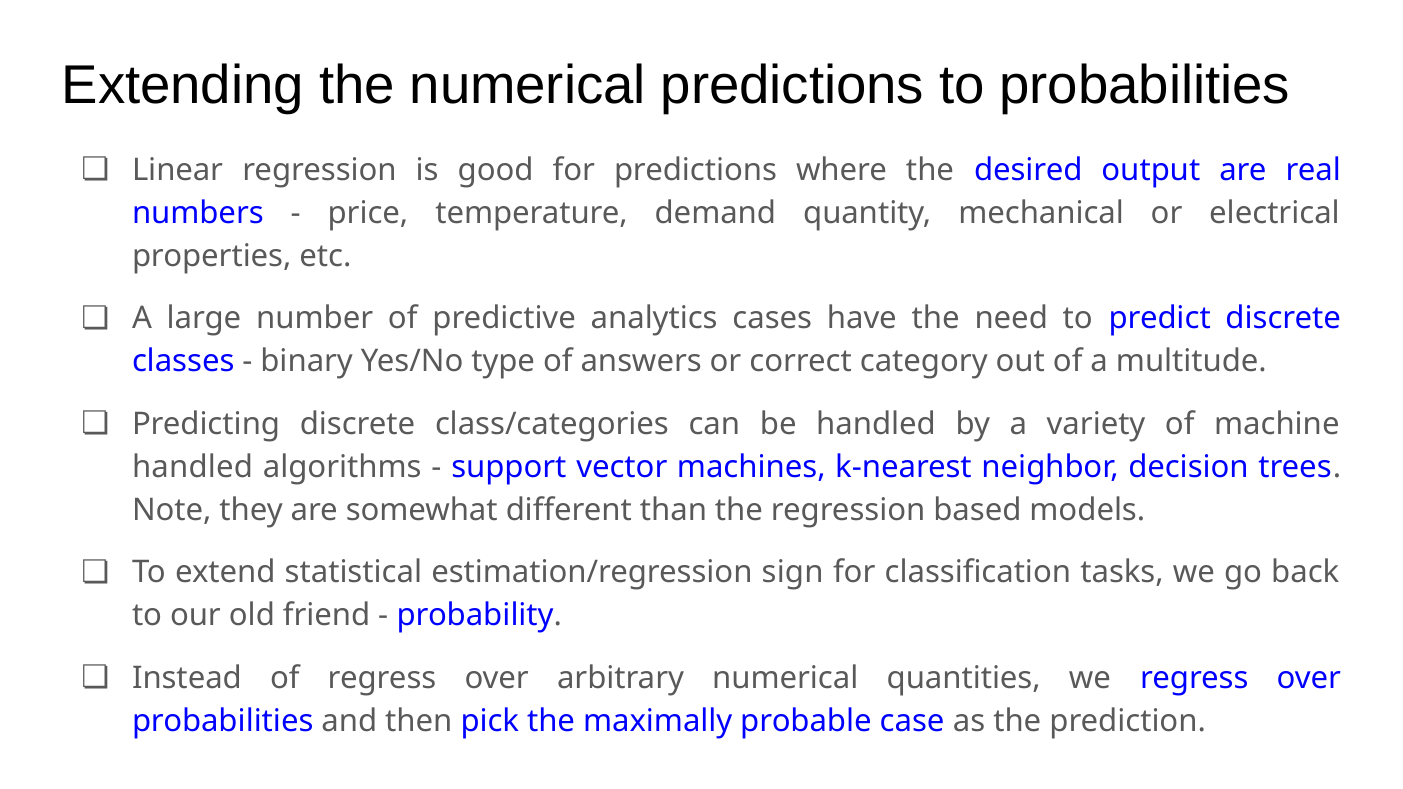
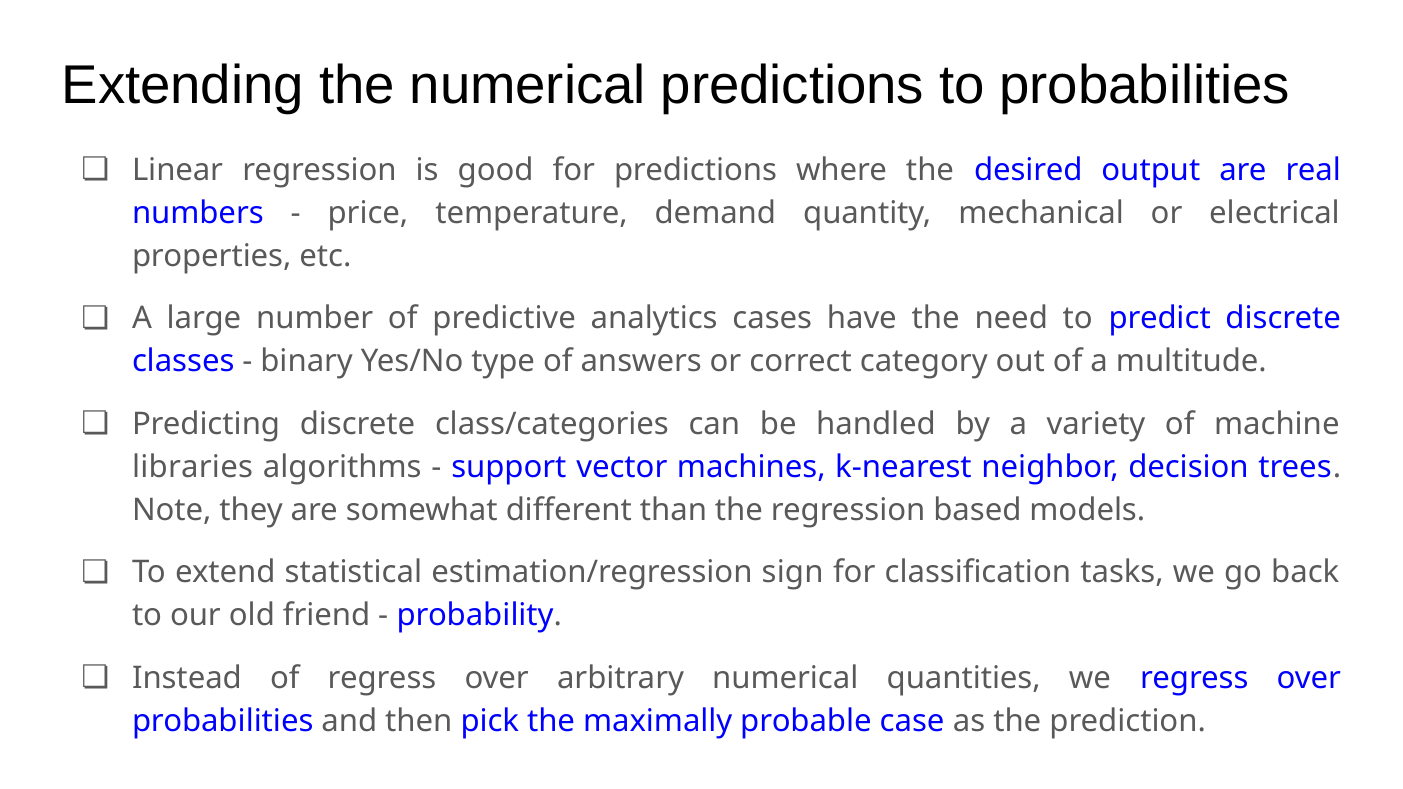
handled at (193, 467): handled -> libraries
